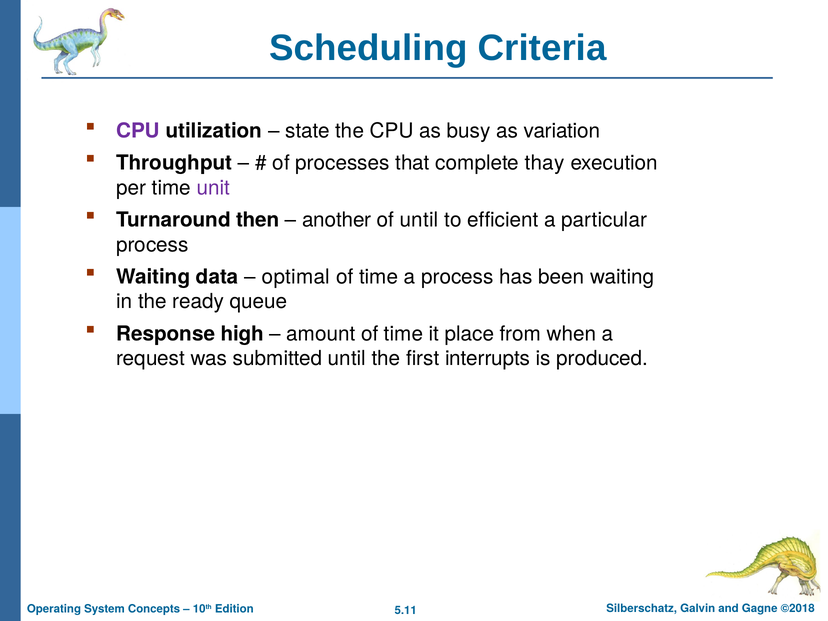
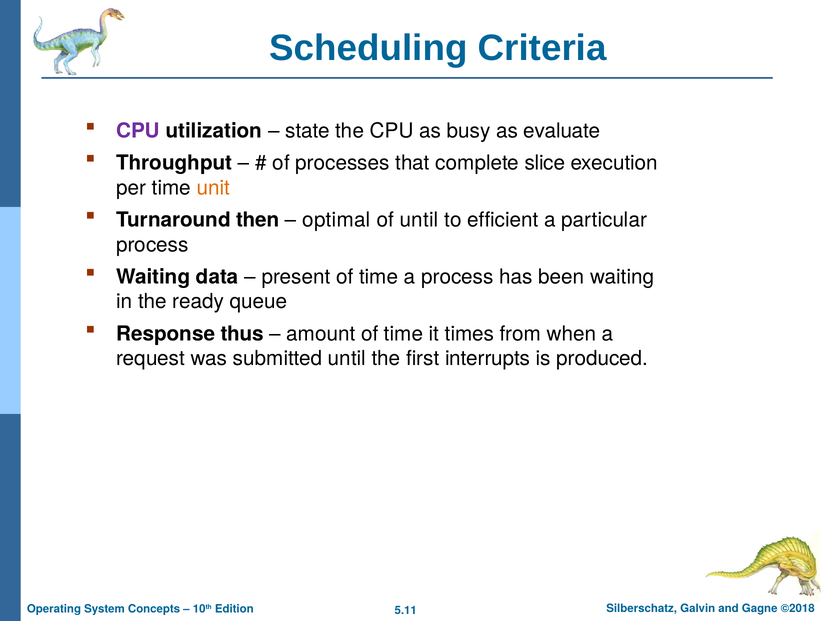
variation: variation -> evaluate
thay: thay -> slice
unit colour: purple -> orange
another: another -> optimal
optimal: optimal -> present
high: high -> thus
place: place -> times
